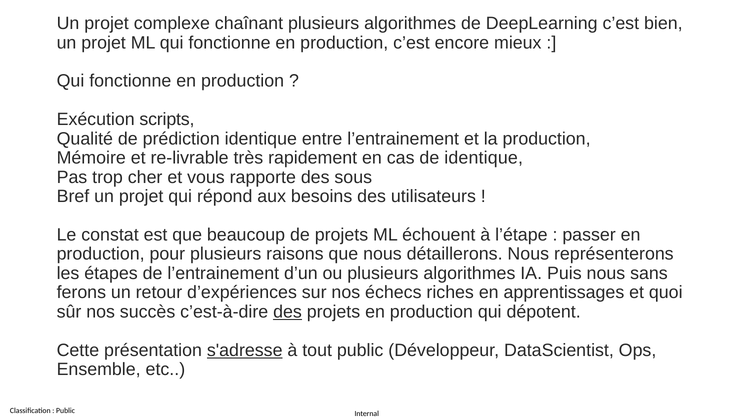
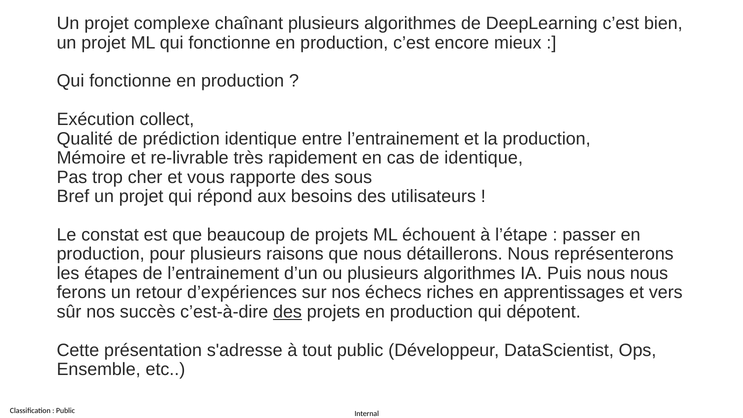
scripts: scripts -> collect
nous sans: sans -> nous
quoi: quoi -> vers
s'adresse underline: present -> none
